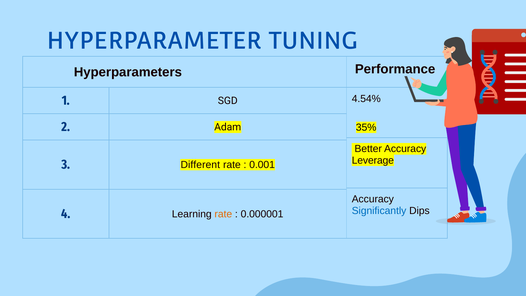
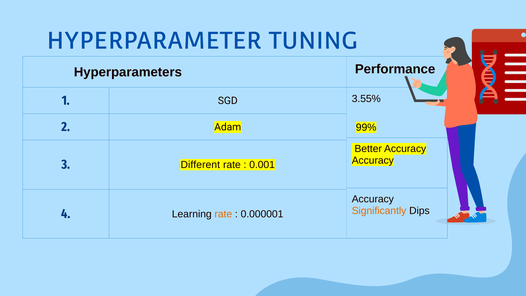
4.54%: 4.54% -> 3.55%
35%: 35% -> 99%
Leverage at (373, 160): Leverage -> Accuracy
Significantly colour: blue -> orange
